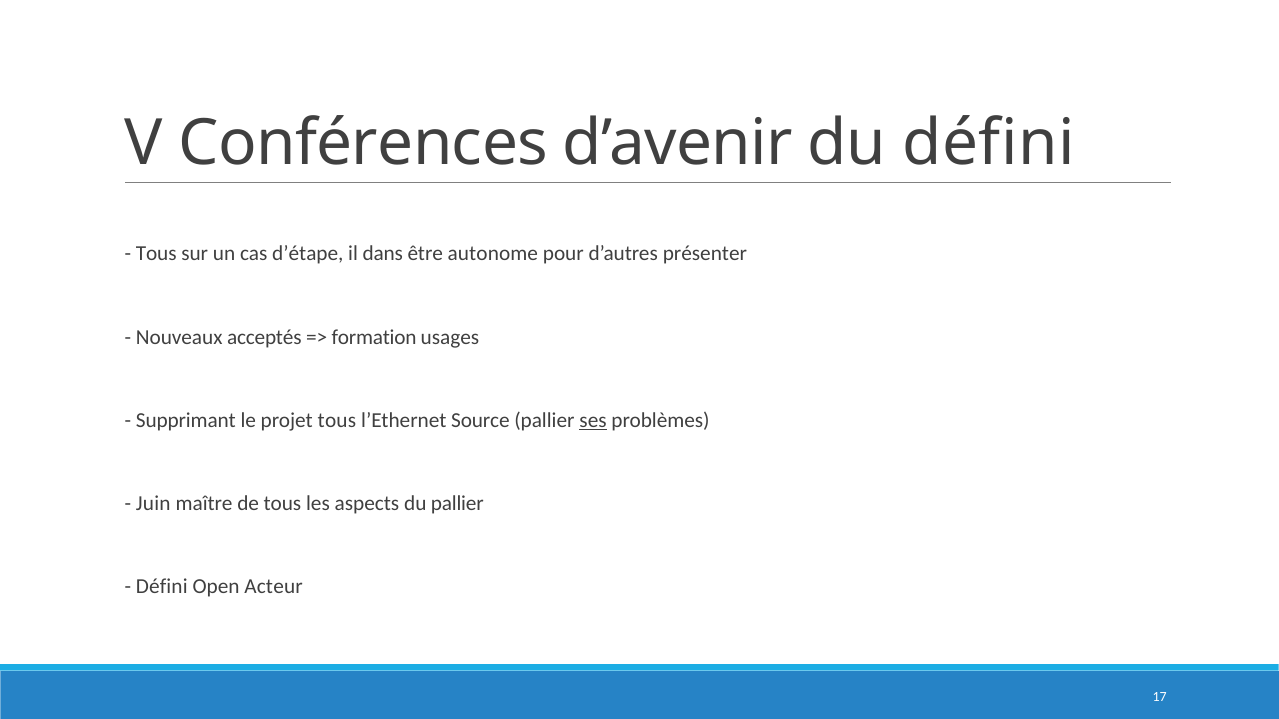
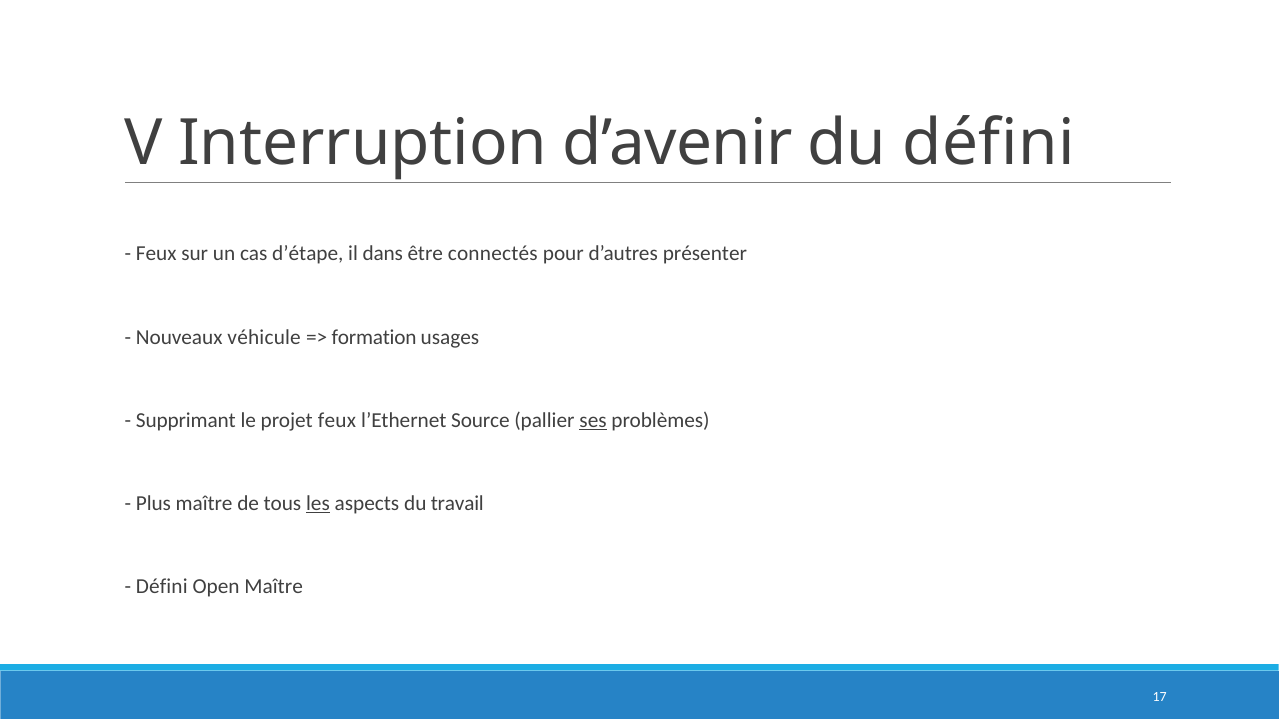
Conférences: Conférences -> Interruption
Tous at (156, 254): Tous -> Feux
autonome: autonome -> connectés
acceptés: acceptés -> véhicule
projet tous: tous -> feux
Juin: Juin -> Plus
les underline: none -> present
du pallier: pallier -> travail
Open Acteur: Acteur -> Maître
